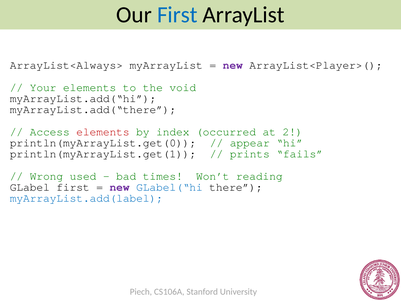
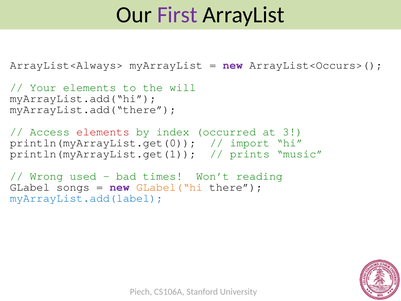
First at (177, 15) colour: blue -> purple
ArrayList<Player>(: ArrayList<Player>( -> ArrayList<Occurs>(
void: void -> will
2: 2 -> 3
appear: appear -> import
fails: fails -> music
GLabel first: first -> songs
GLabel(“hi colour: blue -> orange
